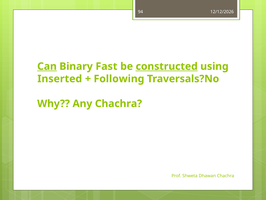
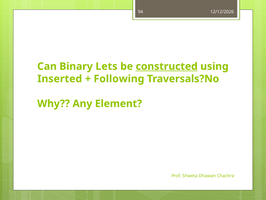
Can underline: present -> none
Fast: Fast -> Lets
Any Chachra: Chachra -> Element
